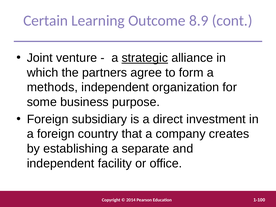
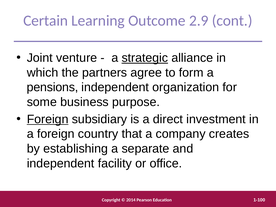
8.9: 8.9 -> 2.9
methods: methods -> pensions
Foreign at (48, 119) underline: none -> present
